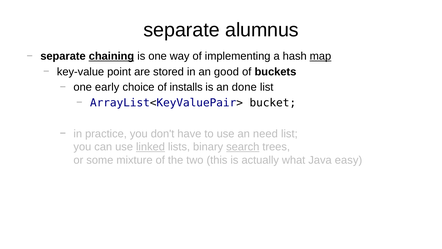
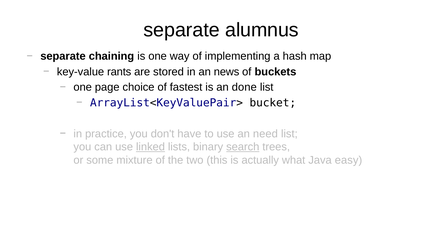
chaining underline: present -> none
map underline: present -> none
point: point -> rants
good: good -> news
early: early -> page
installs: installs -> fastest
